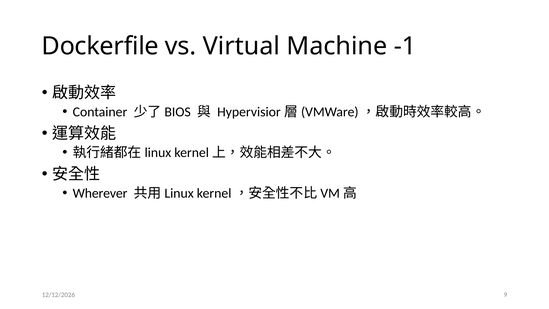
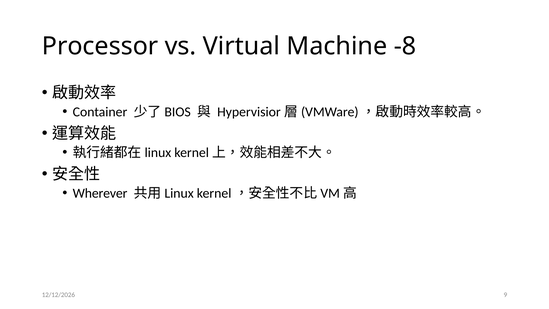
Dockerfile: Dockerfile -> Processor
-1: -1 -> -8
